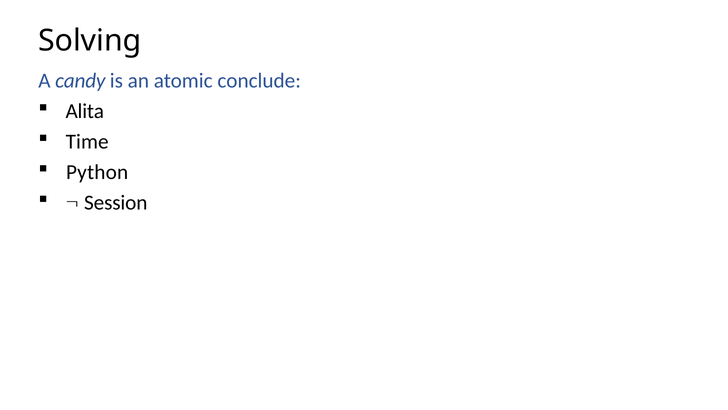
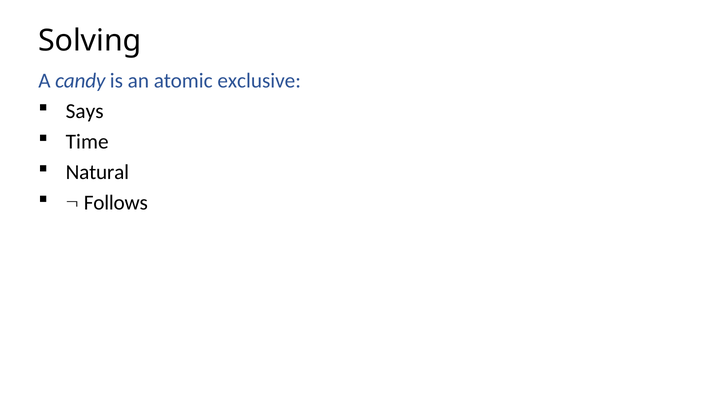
conclude: conclude -> exclusive
Alita: Alita -> Says
Python: Python -> Natural
Session: Session -> Follows
